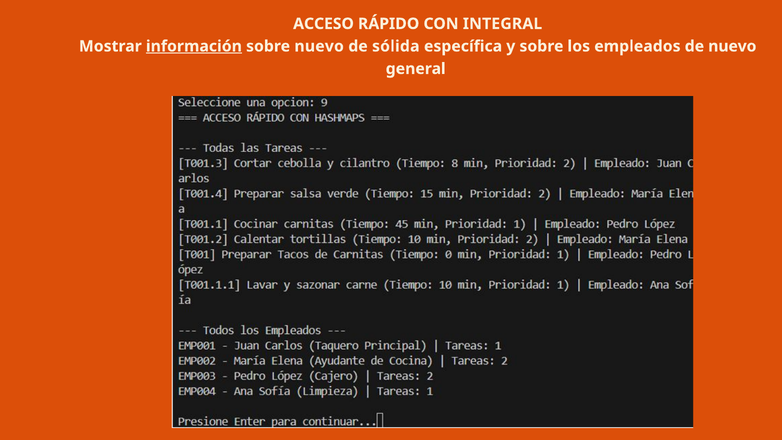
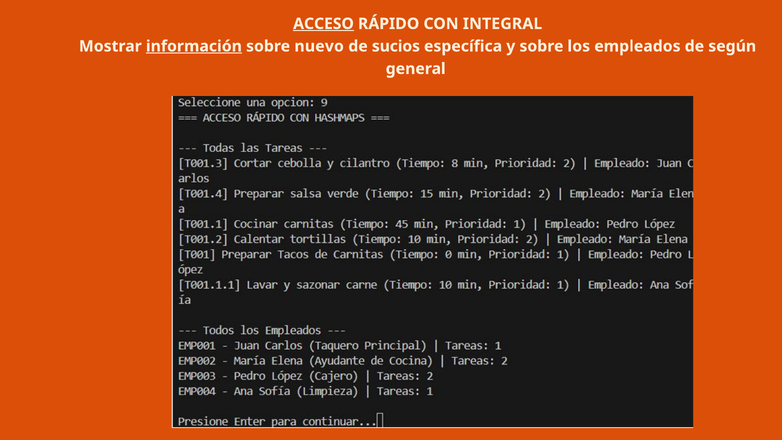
ACCESO underline: none -> present
sólida: sólida -> sucios
de nuevo: nuevo -> según
